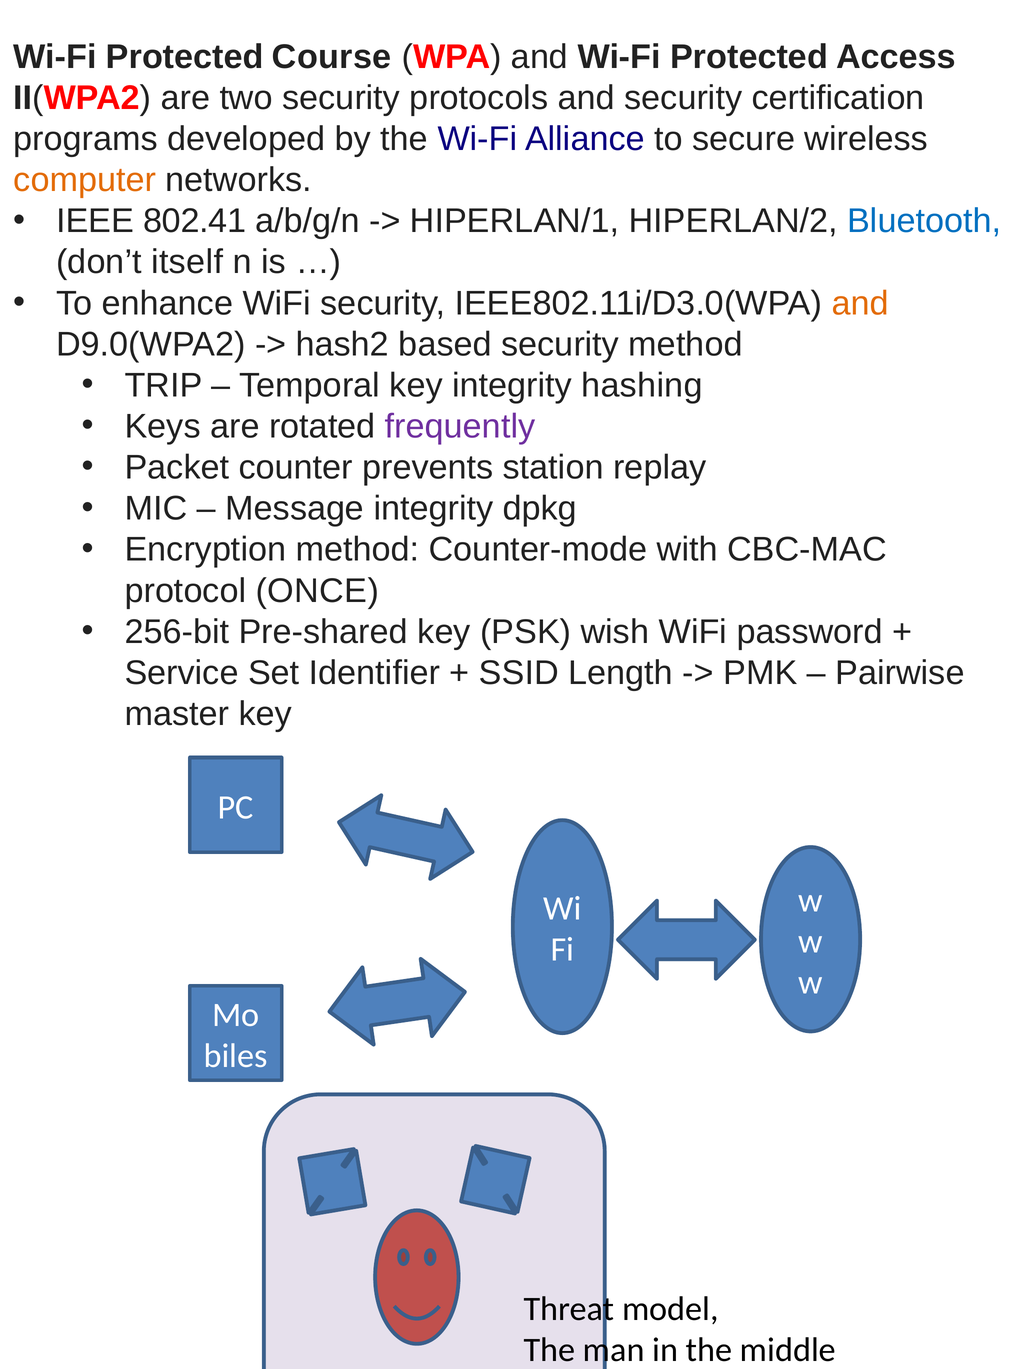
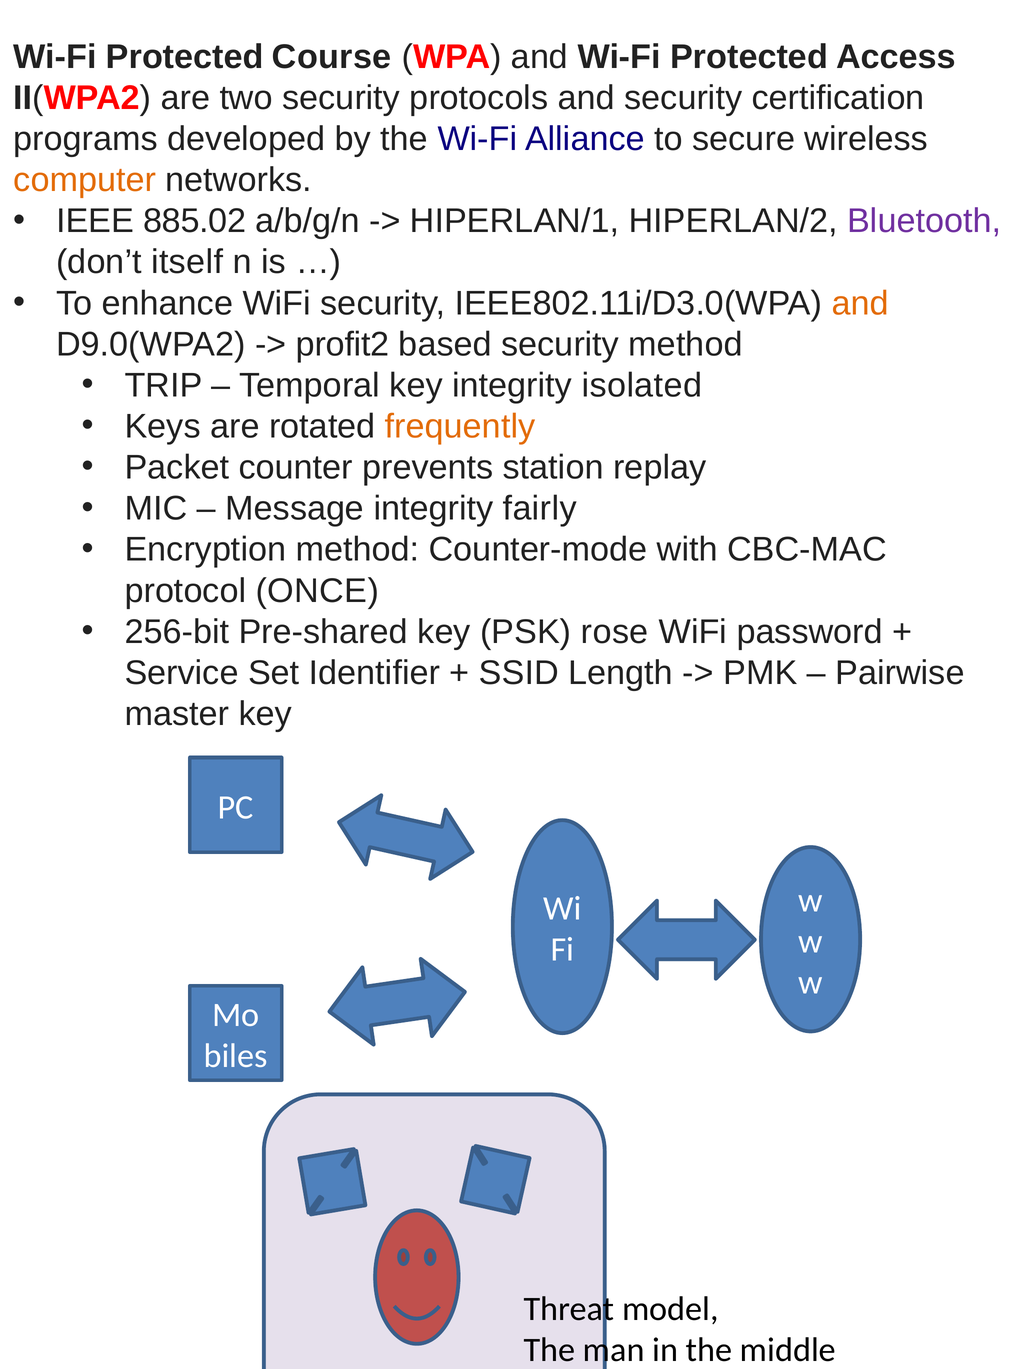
802.41: 802.41 -> 885.02
Bluetooth colour: blue -> purple
hash2: hash2 -> profit2
hashing: hashing -> isolated
frequently colour: purple -> orange
dpkg: dpkg -> fairly
wish: wish -> rose
